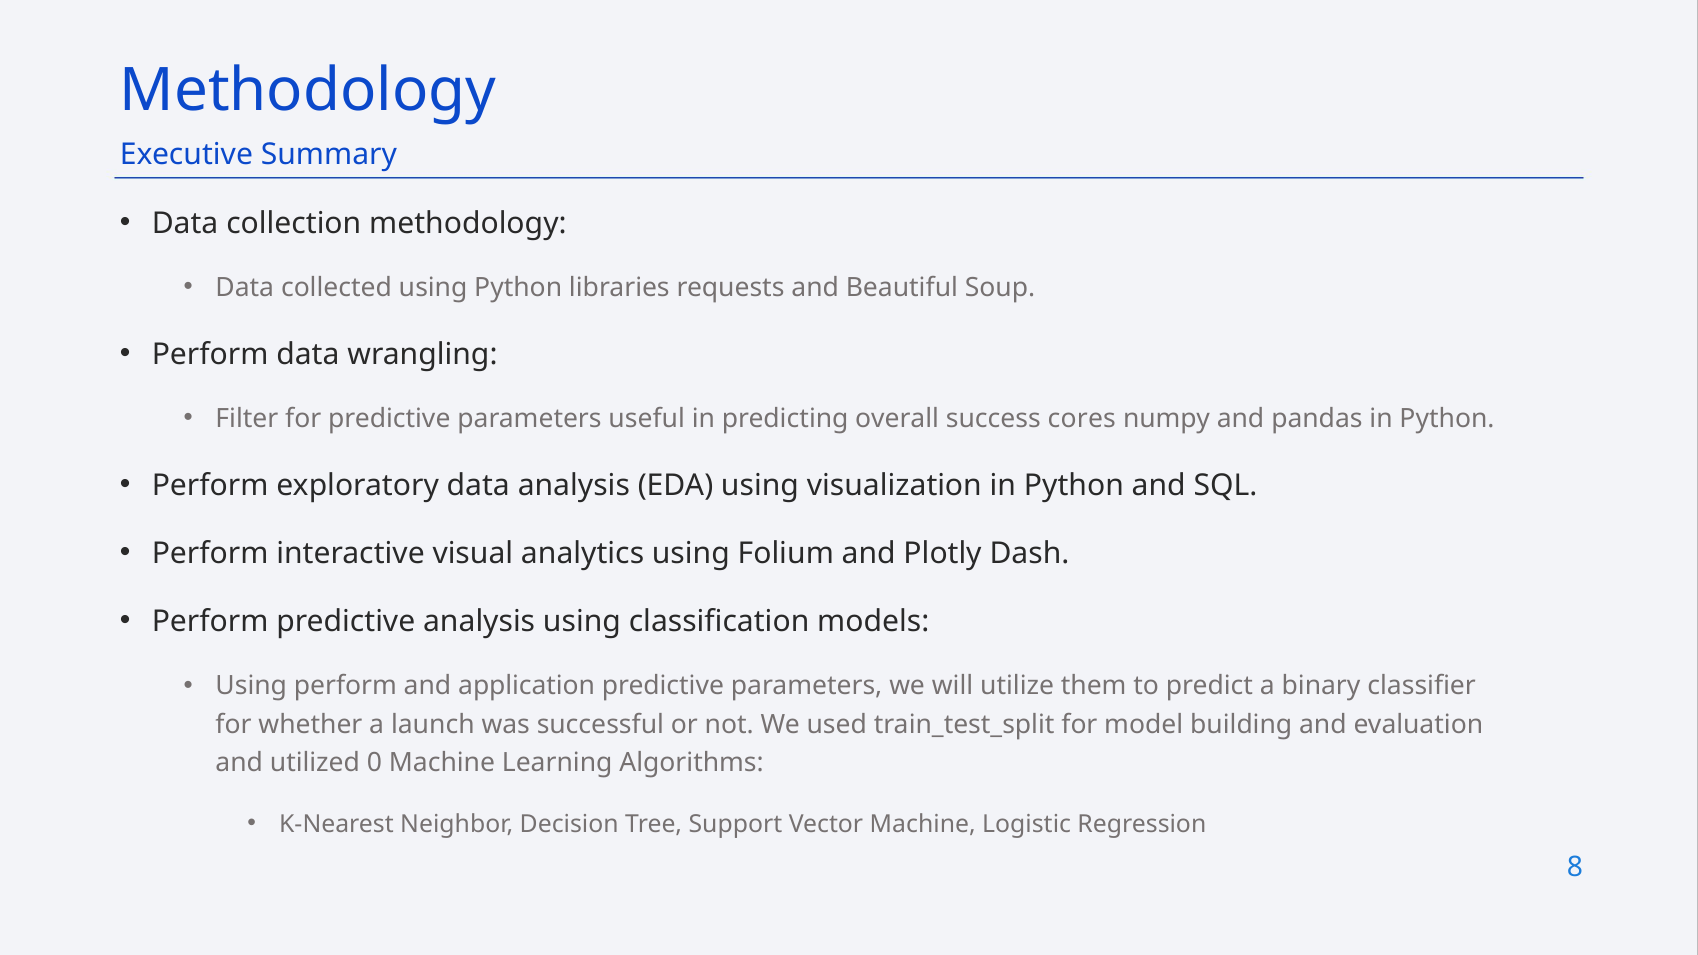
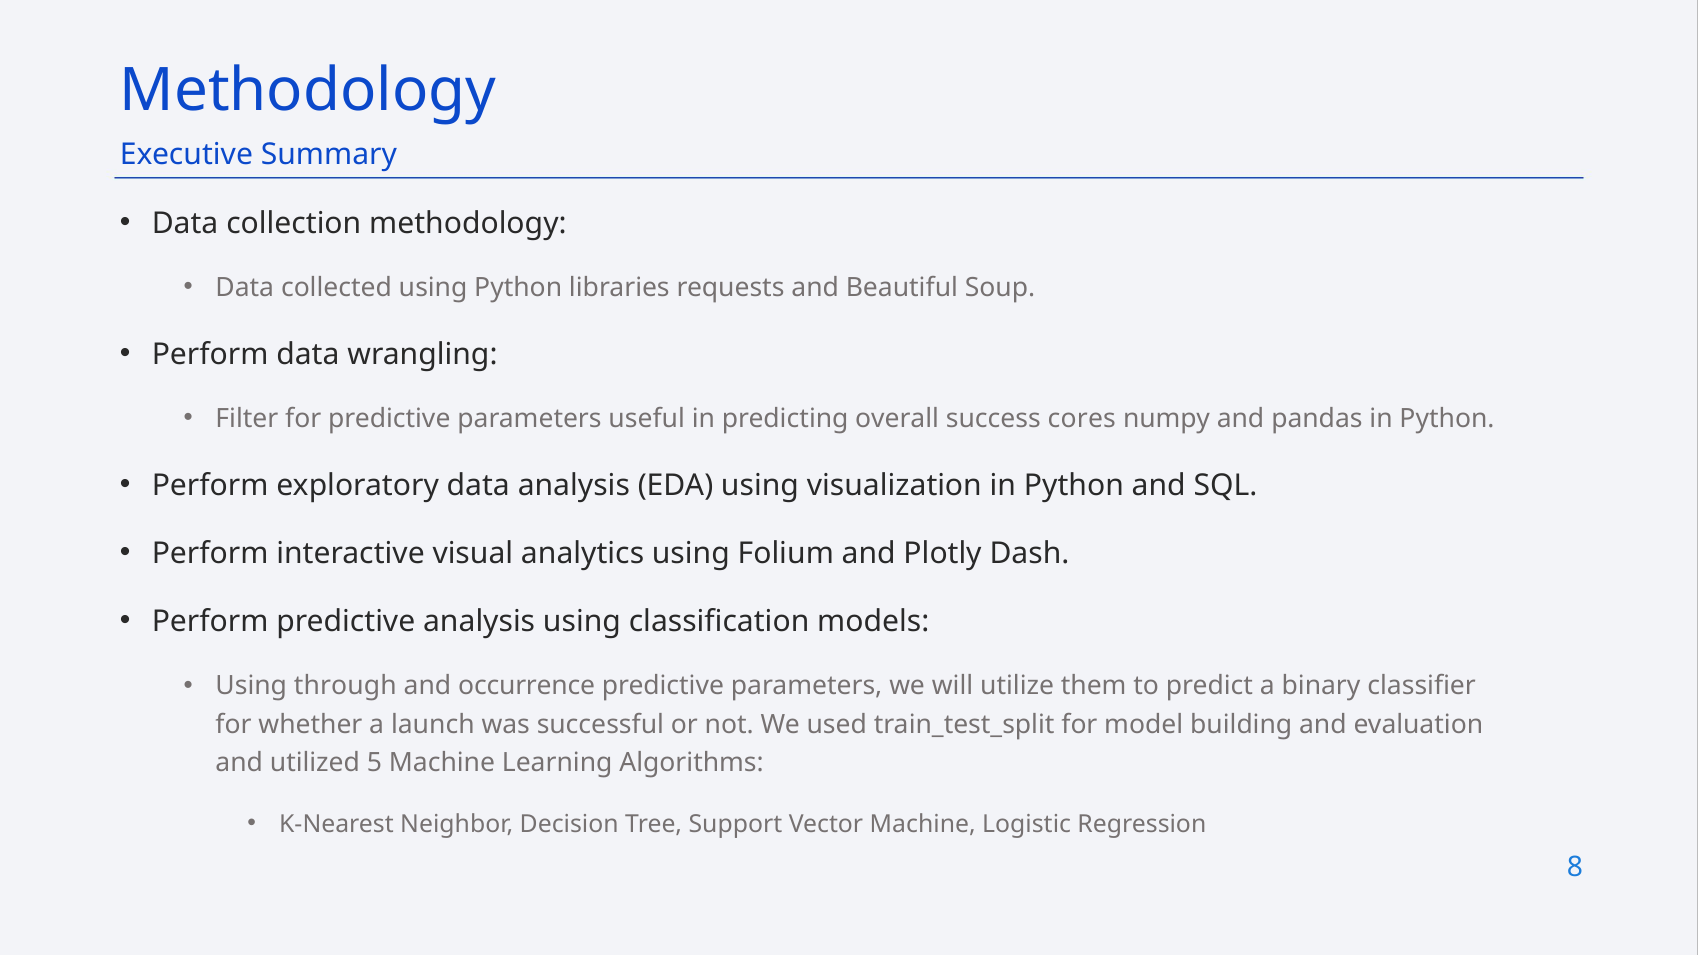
Using perform: perform -> through
application: application -> occurrence
0: 0 -> 5
